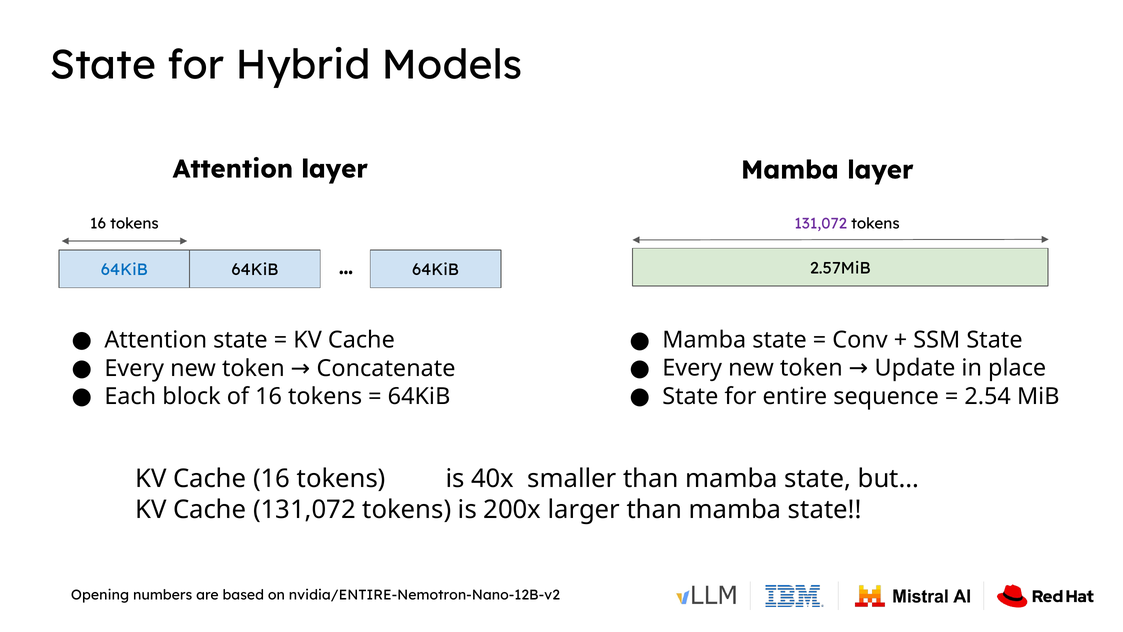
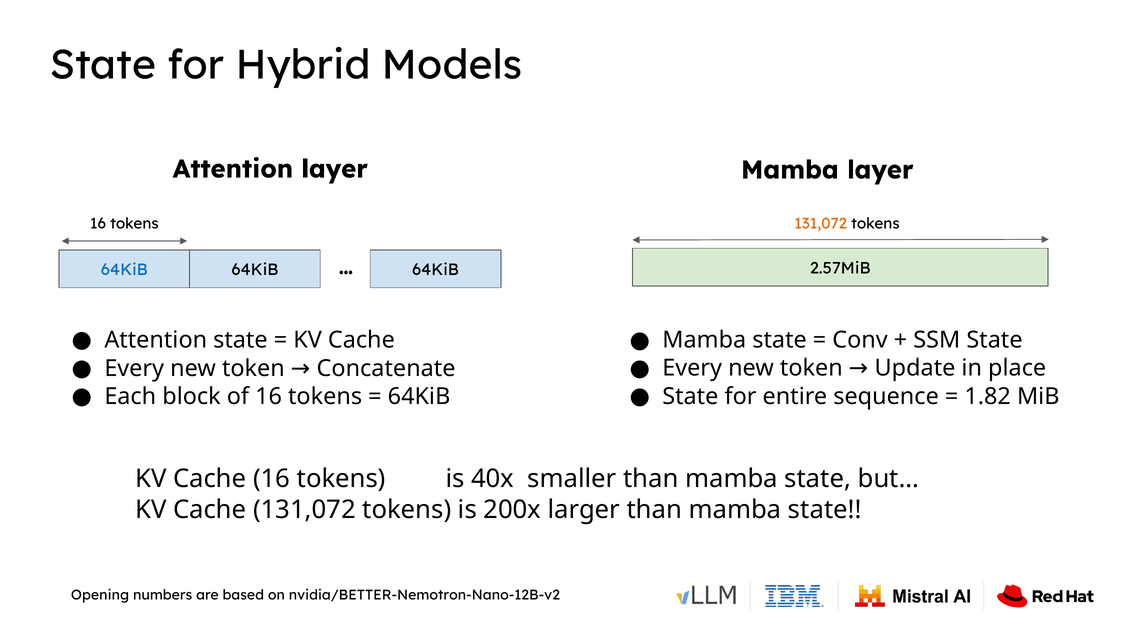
131,072 at (821, 223) colour: purple -> orange
2.54: 2.54 -> 1.82
nvidia/ENTIRE-Nemotron-Nano-12B-v2: nvidia/ENTIRE-Nemotron-Nano-12B-v2 -> nvidia/BETTER-Nemotron-Nano-12B-v2
